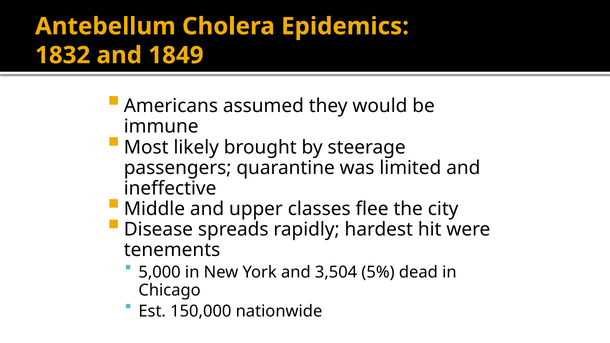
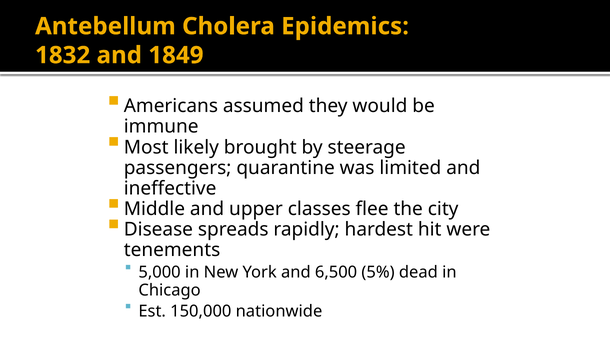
3,504: 3,504 -> 6,500
